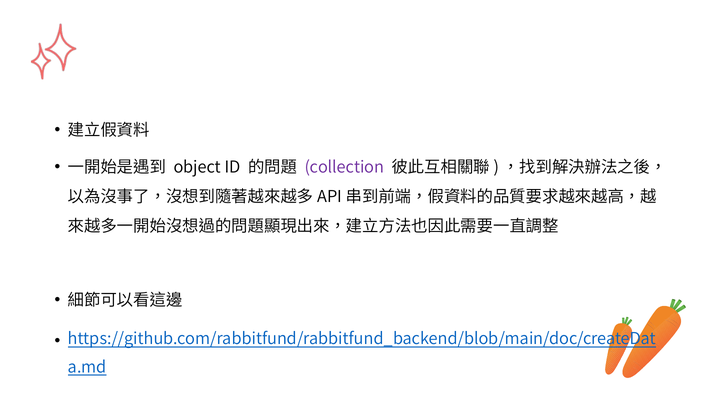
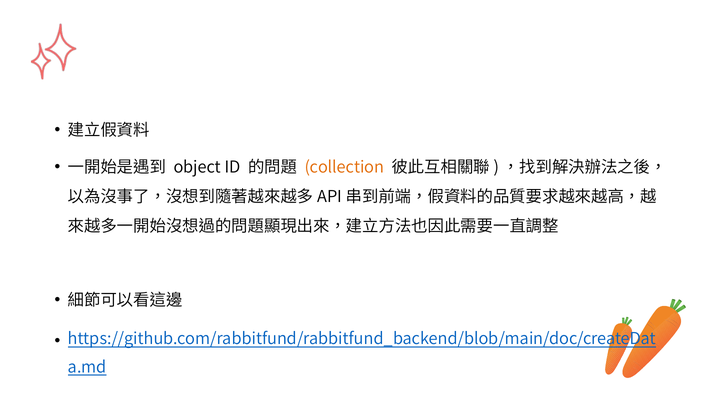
collection colour: purple -> orange
